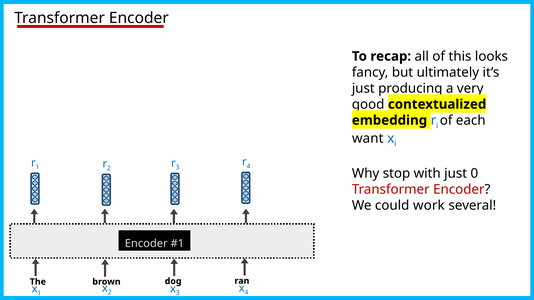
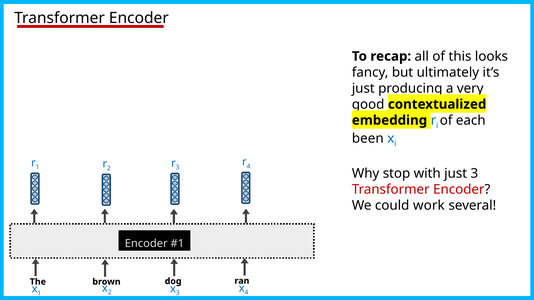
want: want -> been
just 0: 0 -> 3
